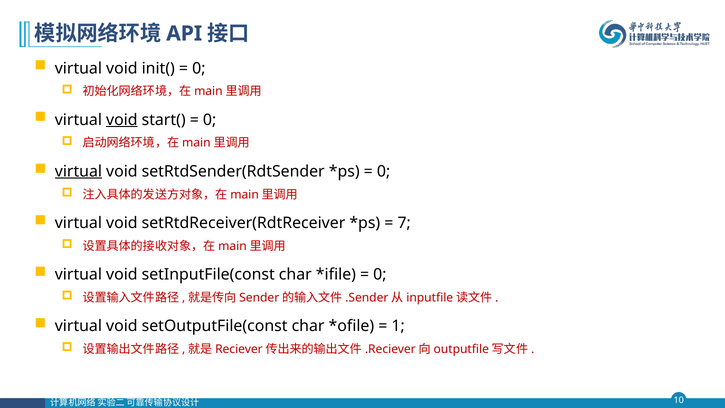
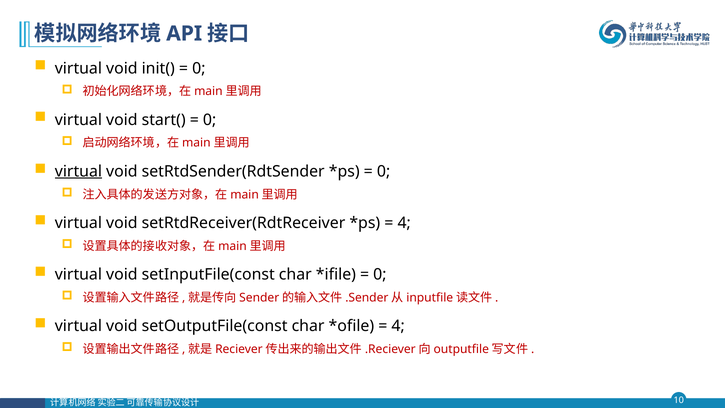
void at (122, 120) underline: present -> none
7 at (404, 223): 7 -> 4
1 at (398, 326): 1 -> 4
